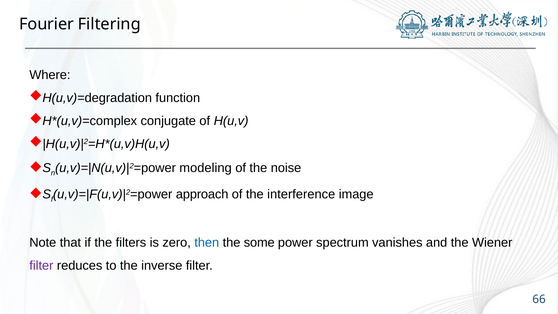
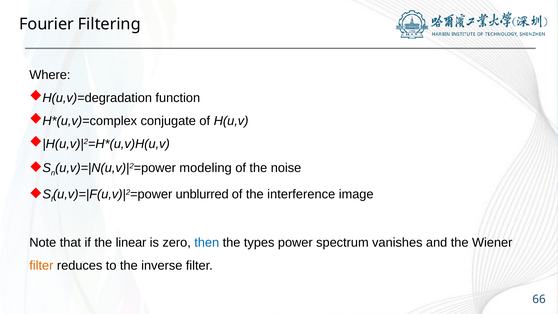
approach: approach -> unblurred
filters: filters -> linear
some: some -> types
filter at (41, 266) colour: purple -> orange
